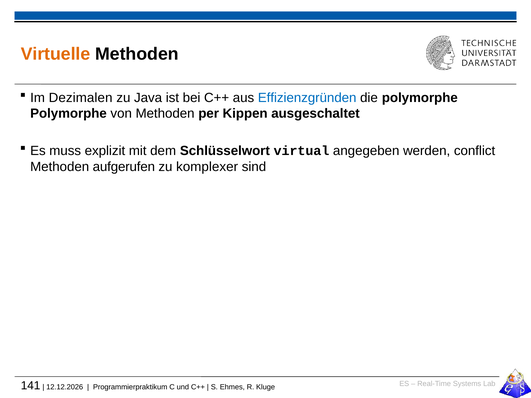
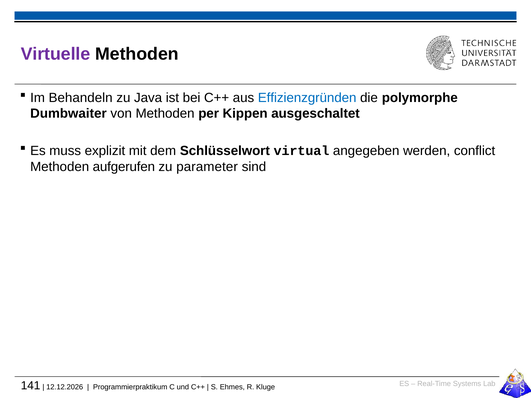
Virtuelle colour: orange -> purple
Dezimalen: Dezimalen -> Behandeln
Polymorphe at (68, 114): Polymorphe -> Dumbwaiter
komplexer: komplexer -> parameter
